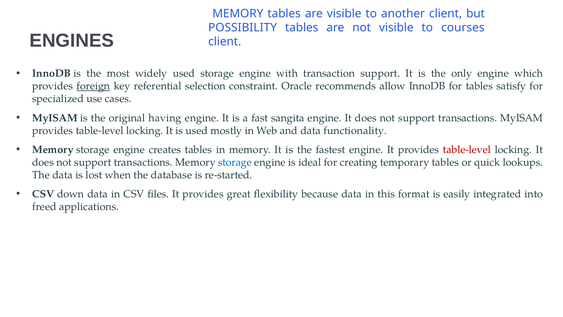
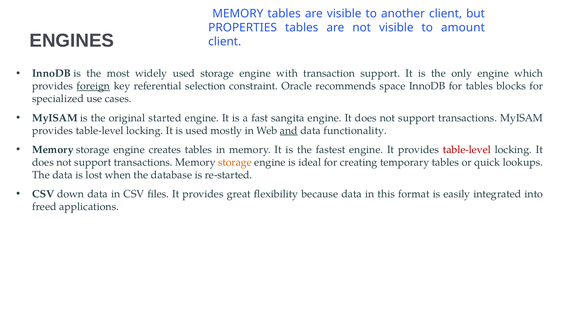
POSSIBILITY: POSSIBILITY -> PROPERTIES
courses: courses -> amount
allow: allow -> space
satisfy: satisfy -> blocks
having: having -> started
and underline: none -> present
storage at (235, 162) colour: blue -> orange
